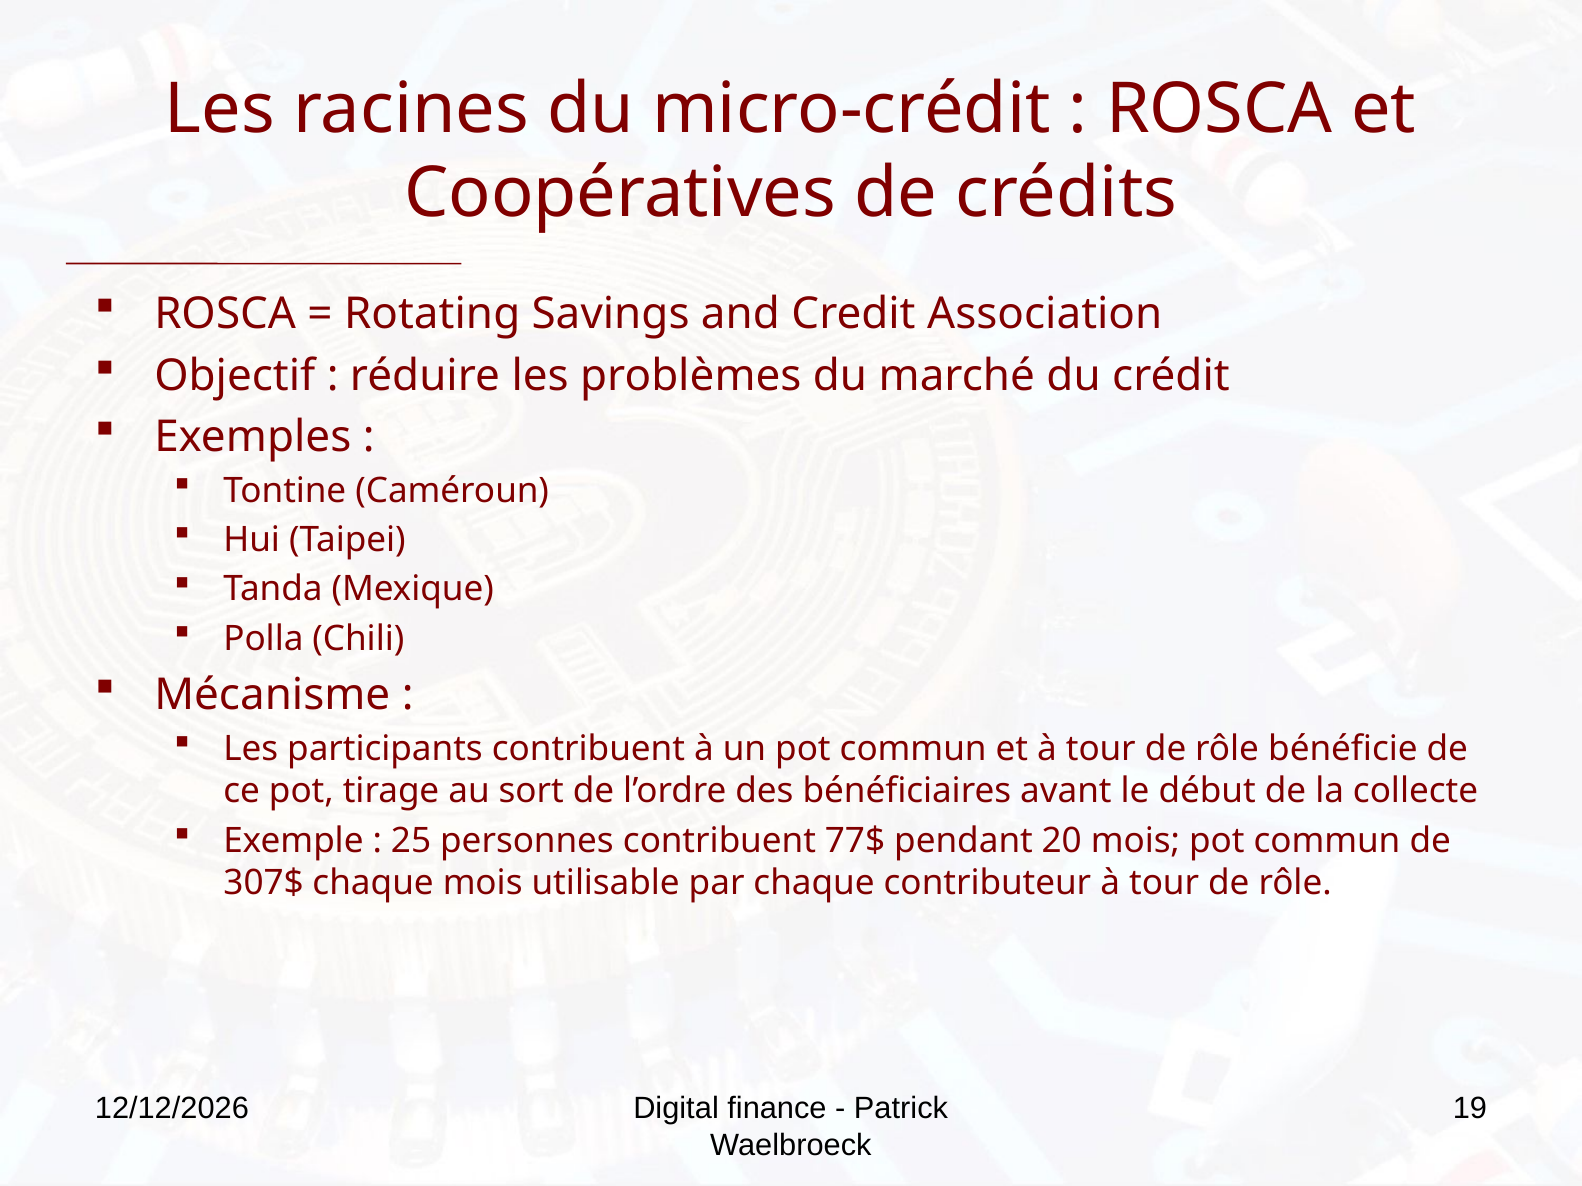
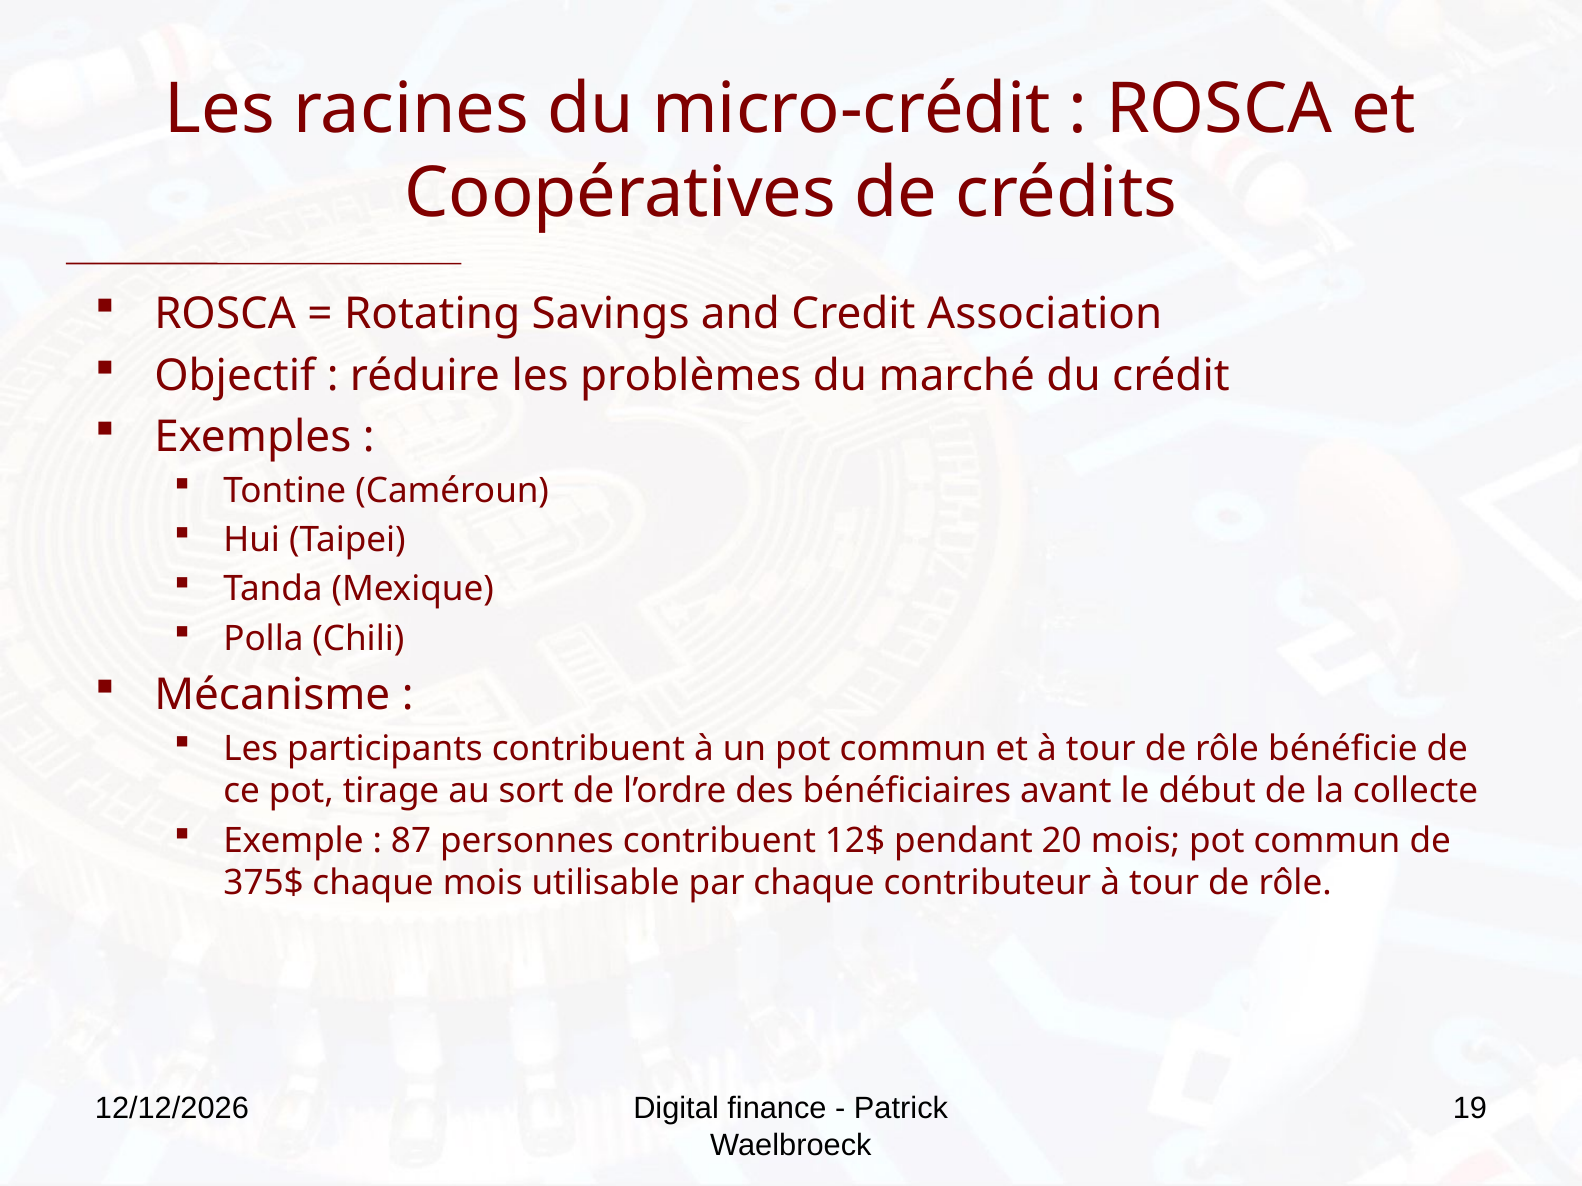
25: 25 -> 87
77$: 77$ -> 12$
307$: 307$ -> 375$
